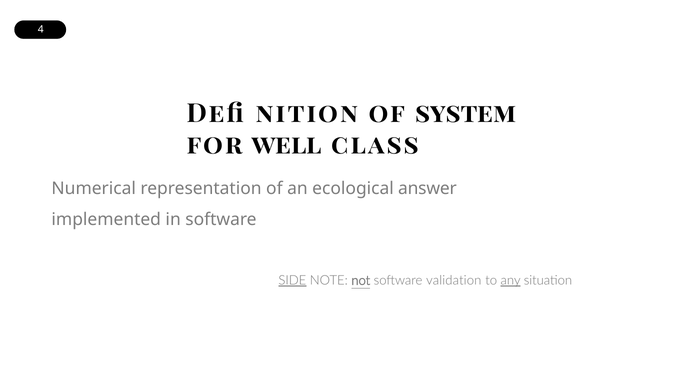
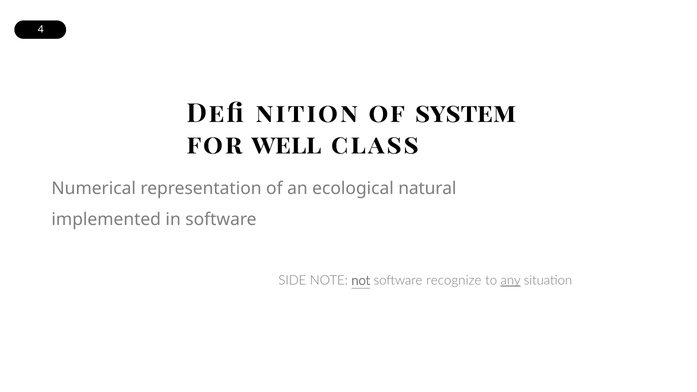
answer: answer -> natural
SIDE underline: present -> none
validation: validation -> recognize
